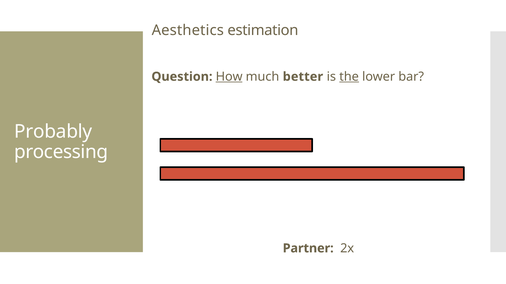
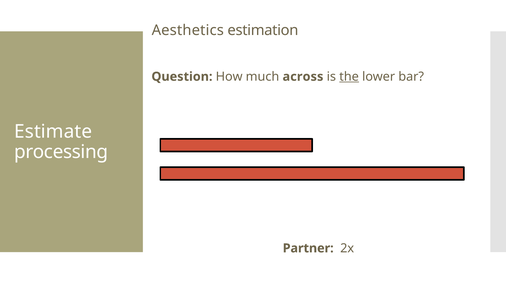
How underline: present -> none
better: better -> across
Probably: Probably -> Estimate
